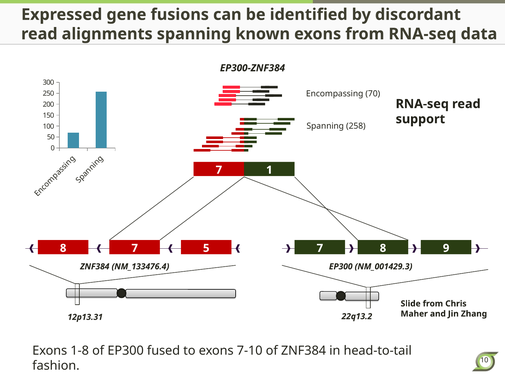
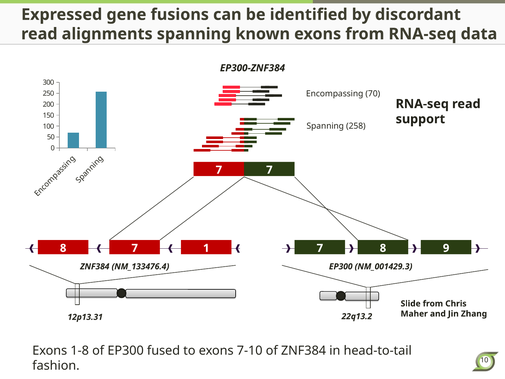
1 at (269, 170): 1 -> 7
7 5: 5 -> 1
